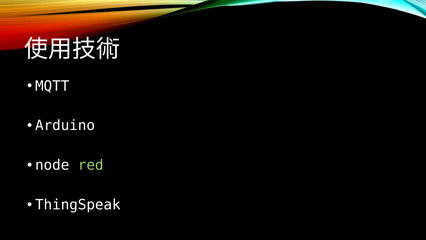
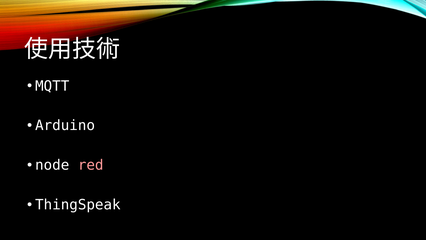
red colour: light green -> pink
